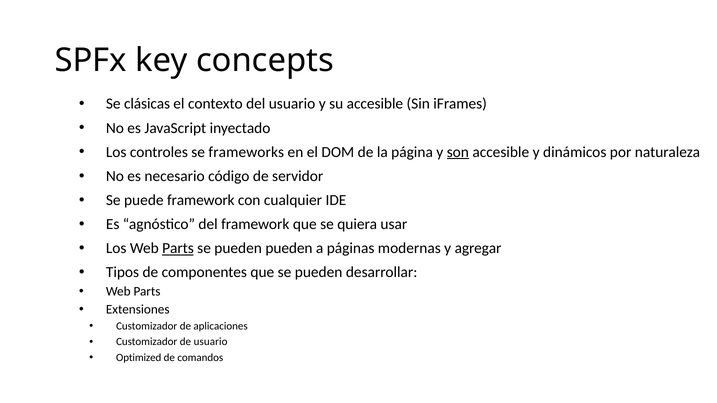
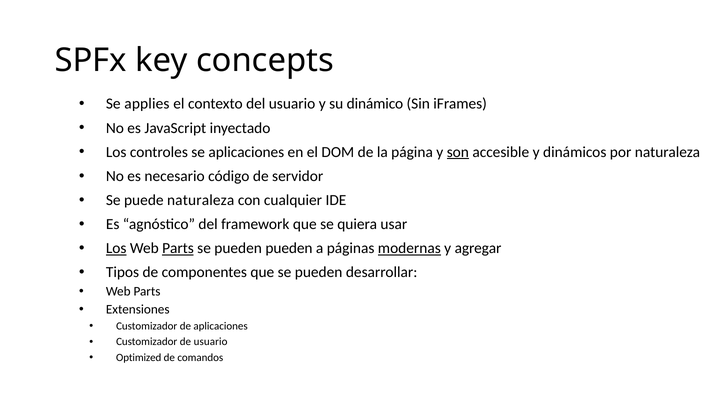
clásicas: clásicas -> applies
su accesible: accesible -> dinámico
se frameworks: frameworks -> aplicaciones
puede framework: framework -> naturaleza
Los at (116, 248) underline: none -> present
modernas underline: none -> present
